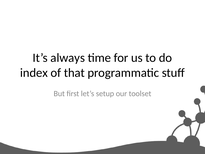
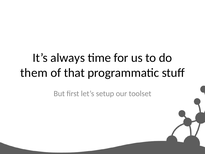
index: index -> them
